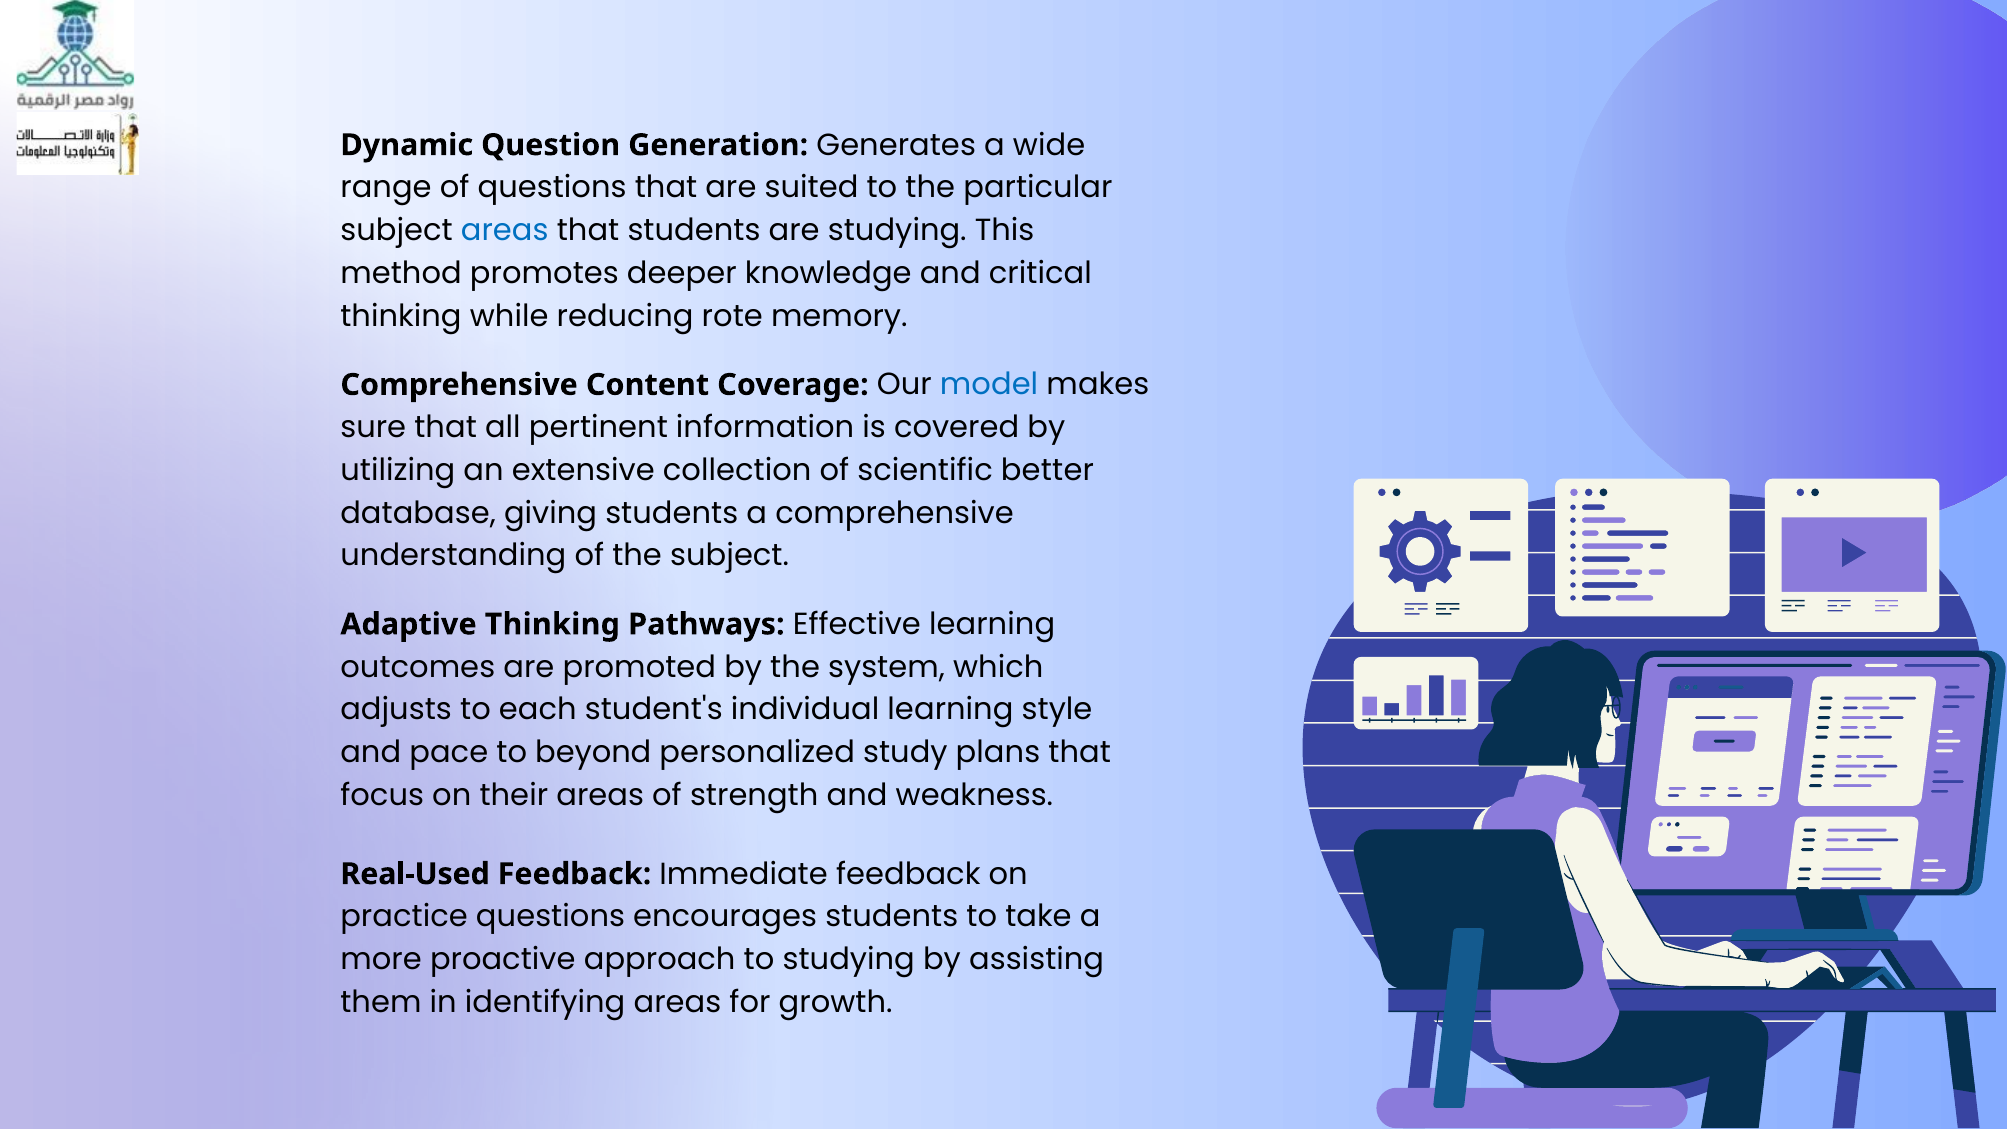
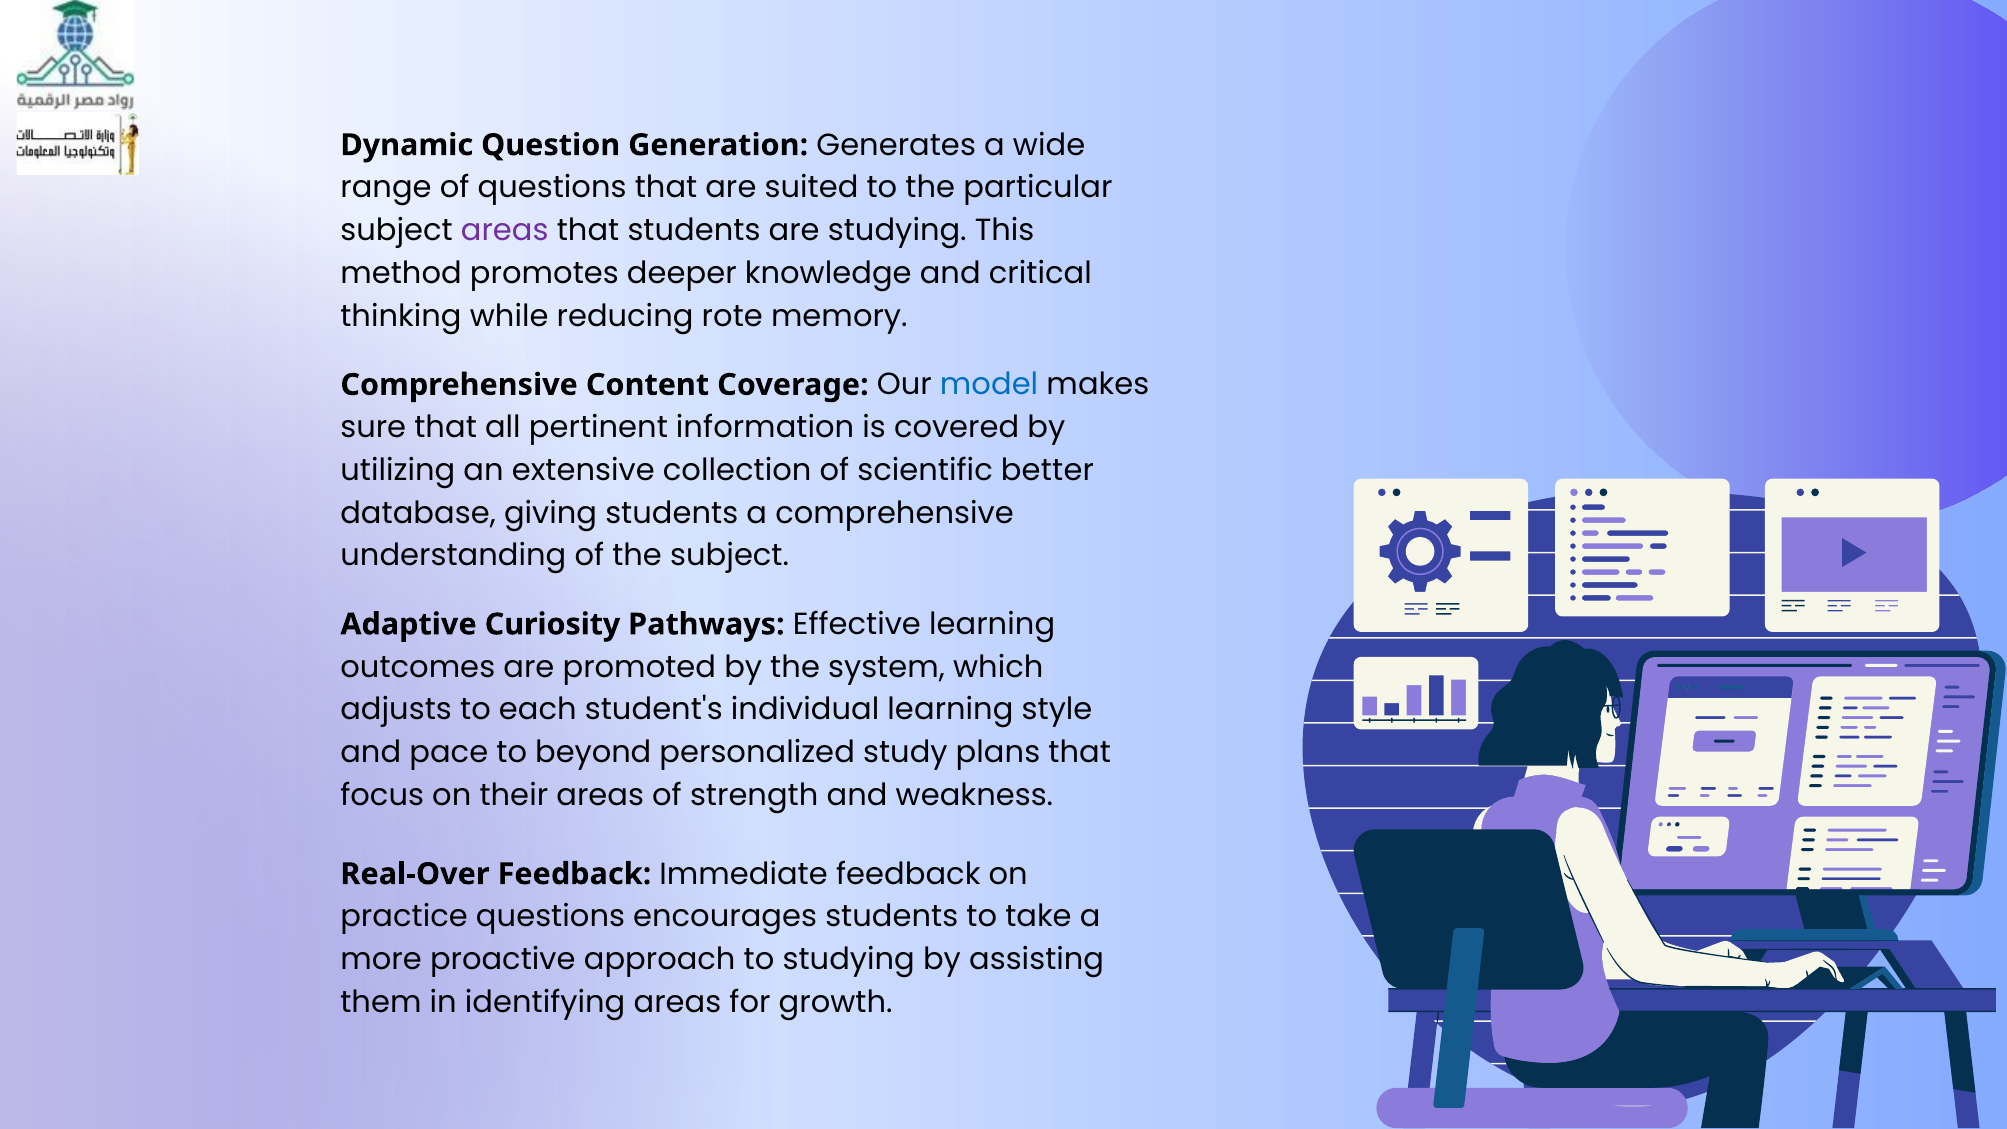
areas at (505, 231) colour: blue -> purple
Adaptive Thinking: Thinking -> Curiosity
Real-Used: Real-Used -> Real-Over
